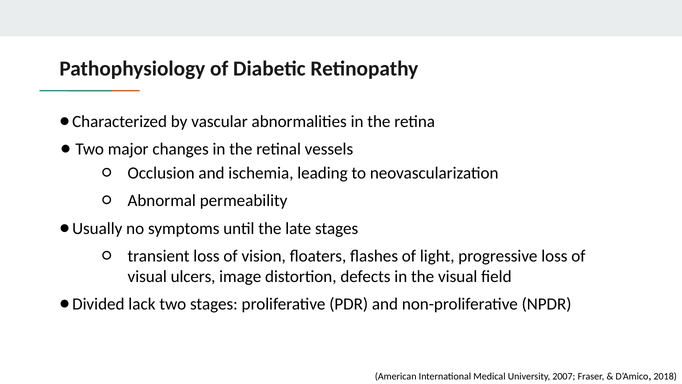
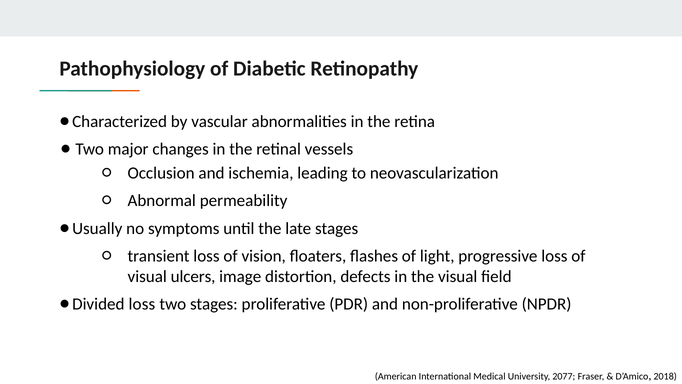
lack at (142, 304): lack -> loss
2007: 2007 -> 2077
